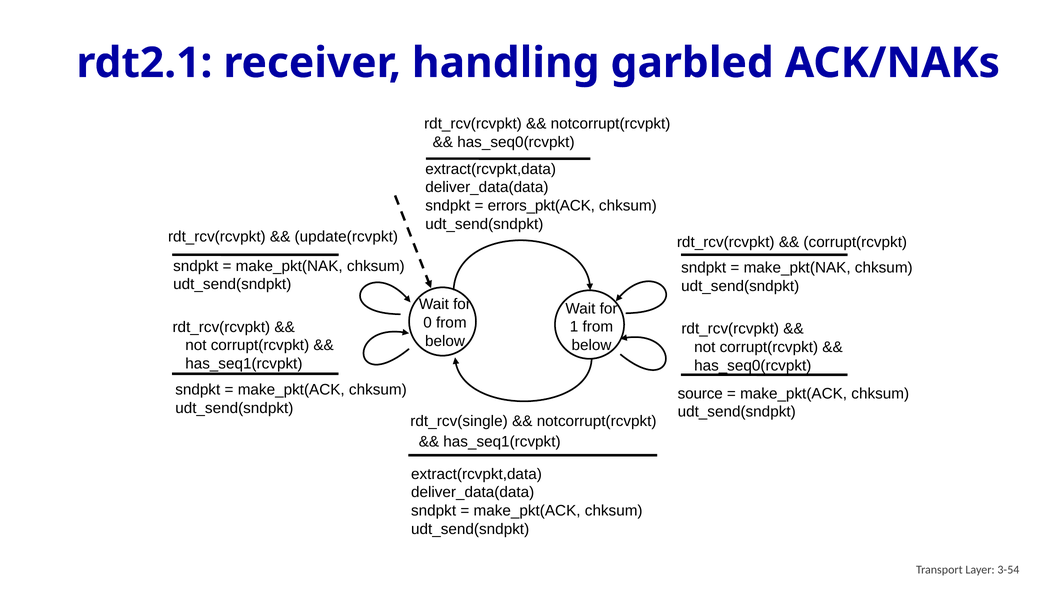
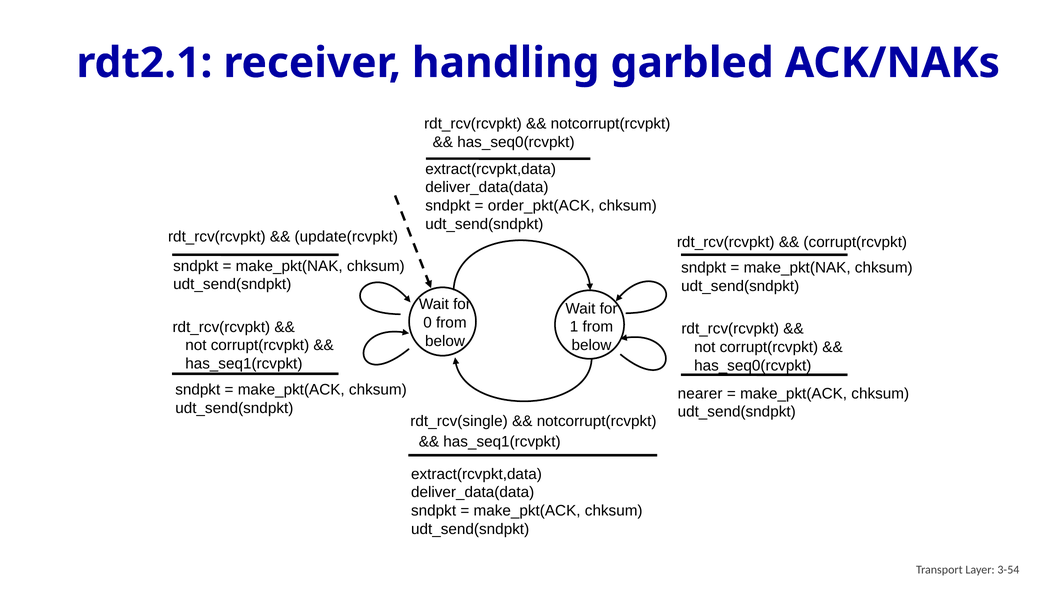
errors_pkt(ACK: errors_pkt(ACK -> order_pkt(ACK
source: source -> nearer
